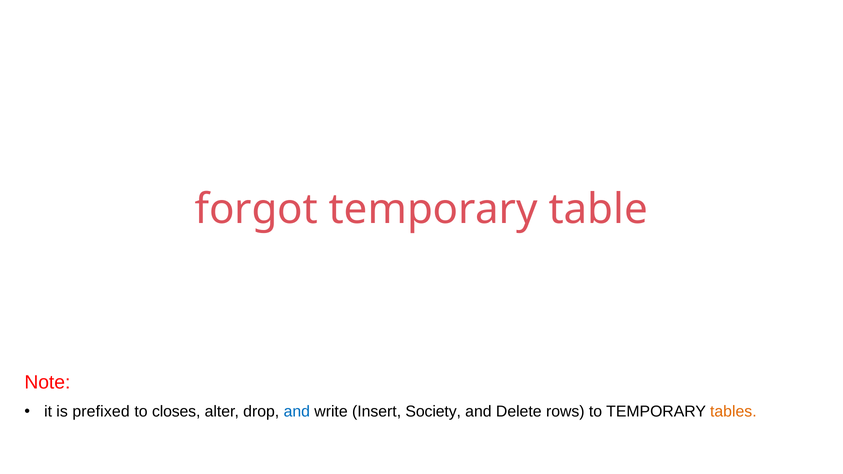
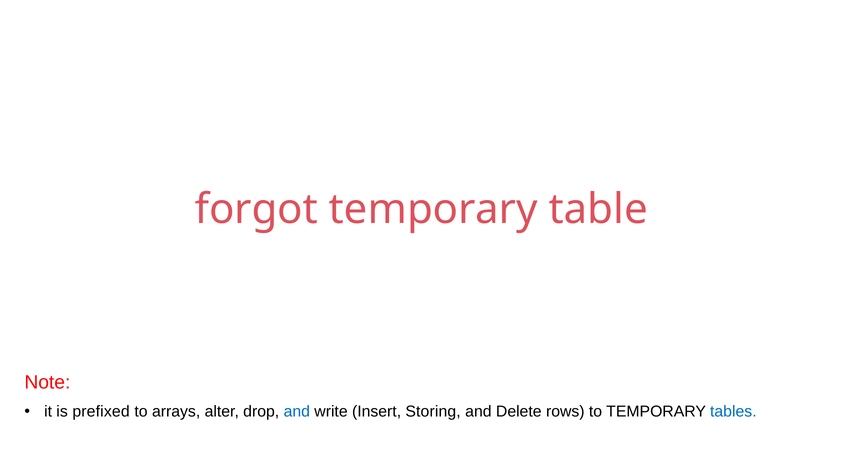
closes: closes -> arrays
Society: Society -> Storing
tables colour: orange -> blue
